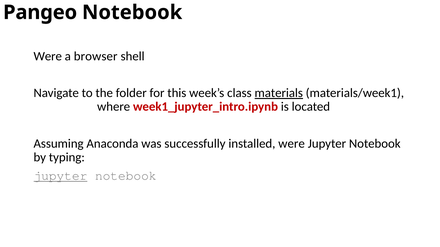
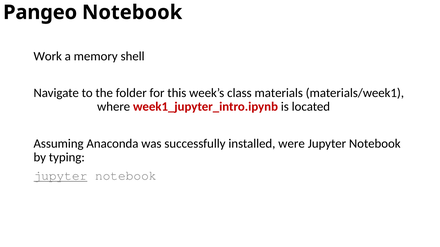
Were at (48, 56): Were -> Work
browser: browser -> memory
materials underline: present -> none
